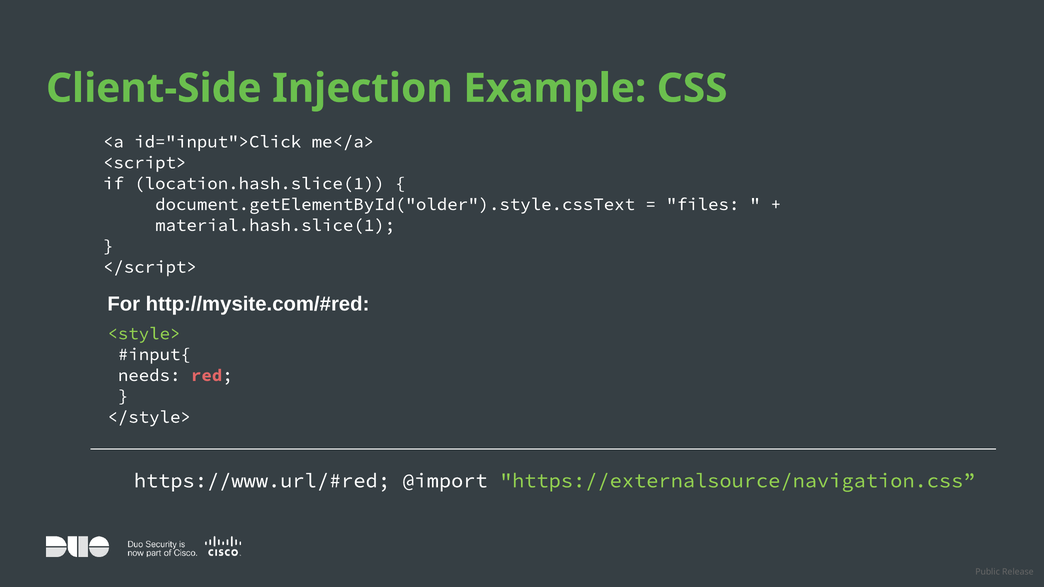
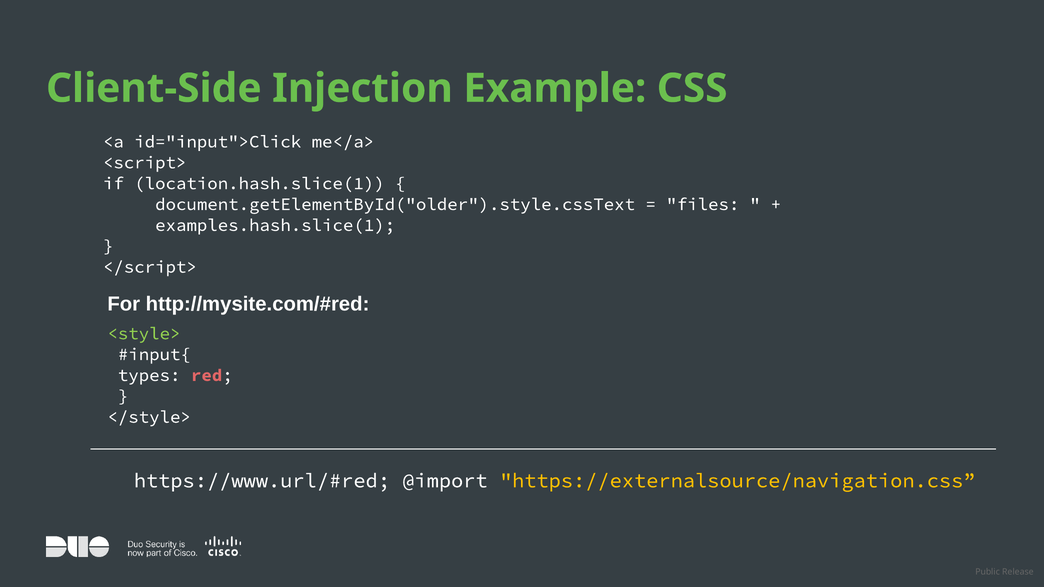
material.hash.slice(1: material.hash.slice(1 -> examples.hash.slice(1
needs: needs -> types
https://externalsource/navigation.css colour: light green -> yellow
